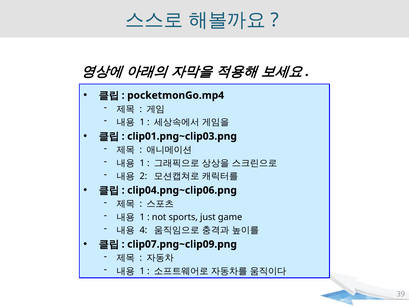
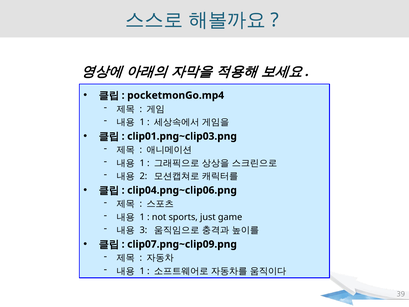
4: 4 -> 3
